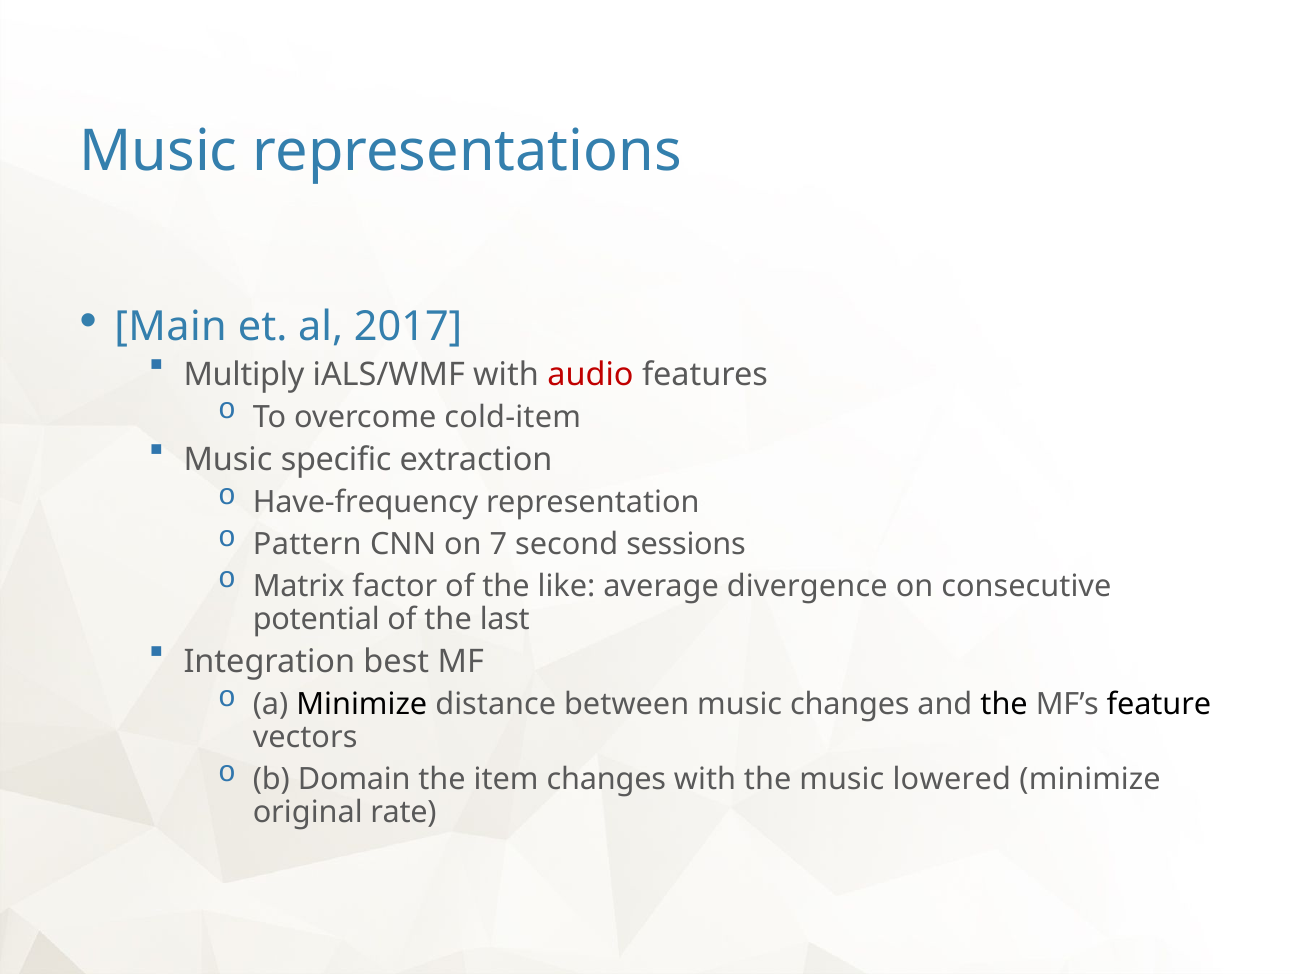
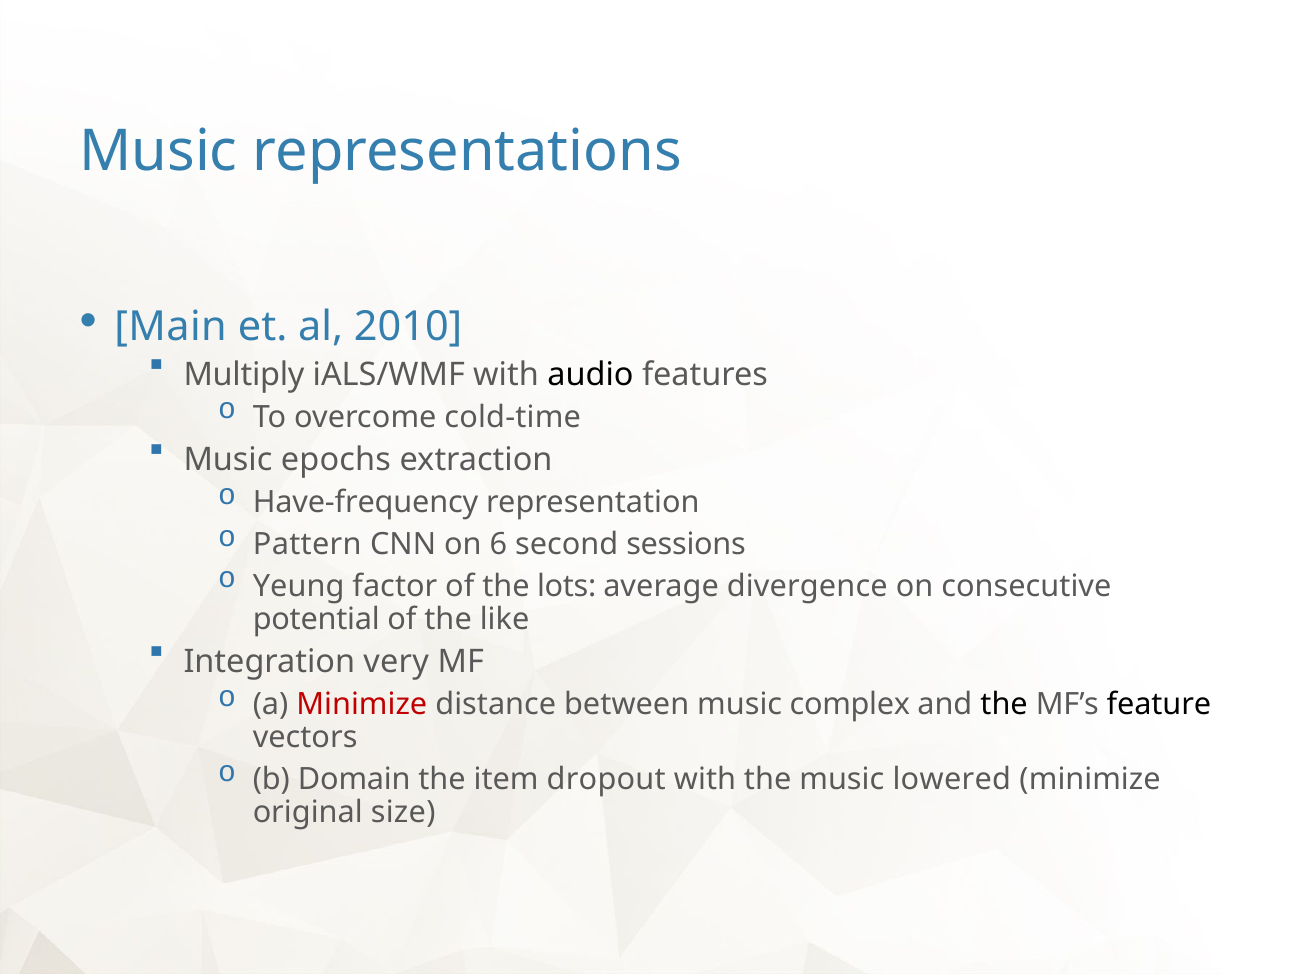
2017: 2017 -> 2010
audio colour: red -> black
cold-item: cold-item -> cold-time
specific: specific -> epochs
7: 7 -> 6
Matrix: Matrix -> Yeung
like: like -> lots
last: last -> like
best: best -> very
Minimize at (362, 704) colour: black -> red
music changes: changes -> complex
item changes: changes -> dropout
rate: rate -> size
